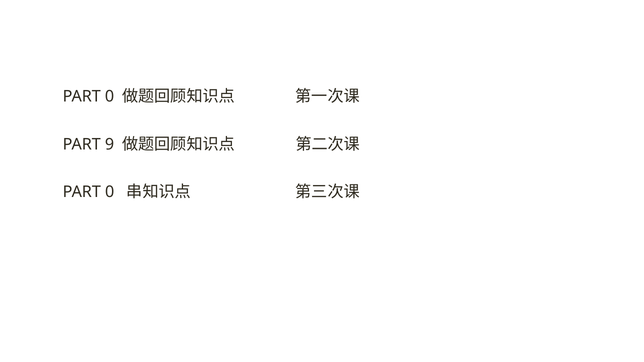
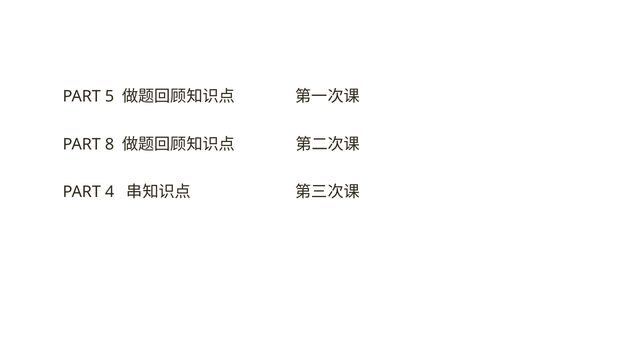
0 at (110, 96): 0 -> 5
9: 9 -> 8
0 at (110, 192): 0 -> 4
